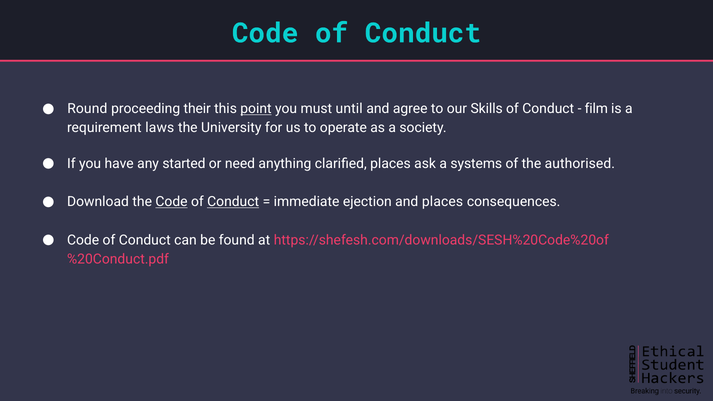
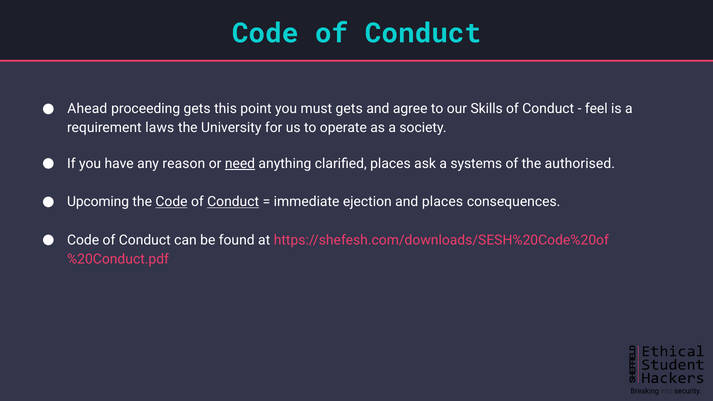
Round: Round -> Ahead
proceeding their: their -> gets
point underline: present -> none
must until: until -> gets
film: film -> feel
started: started -> reason
need underline: none -> present
Download: Download -> Upcoming
